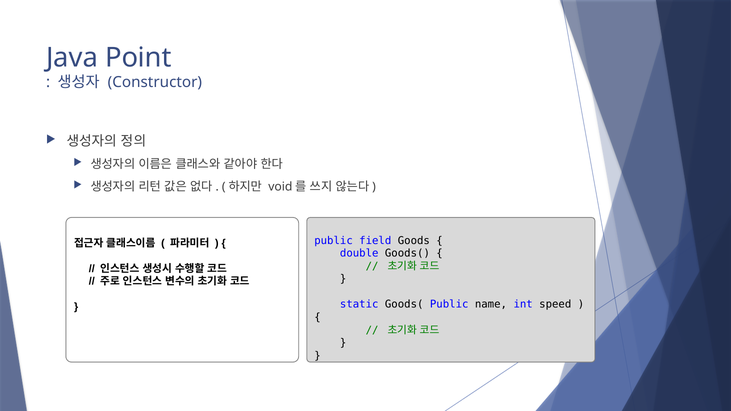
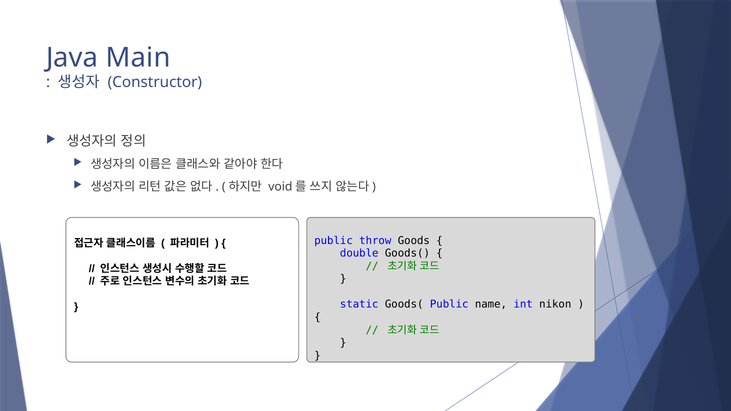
Point: Point -> Main
field: field -> throw
speed: speed -> nikon
